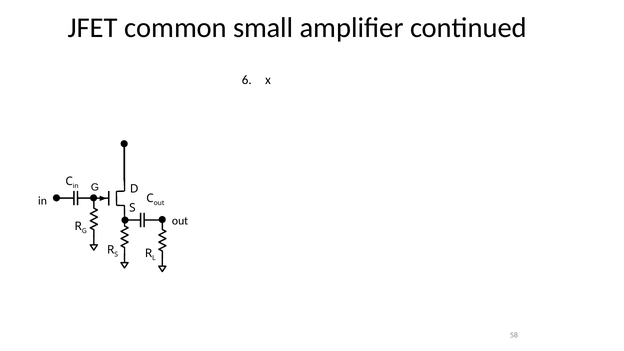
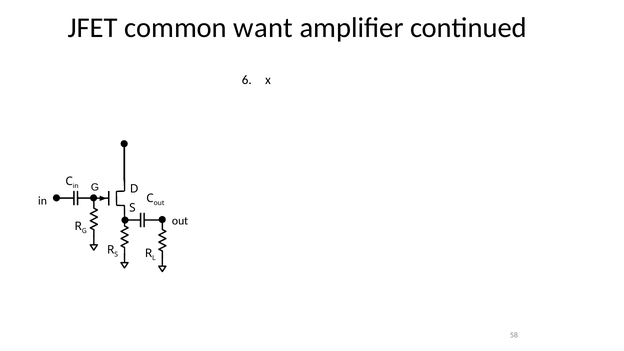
small: small -> want
